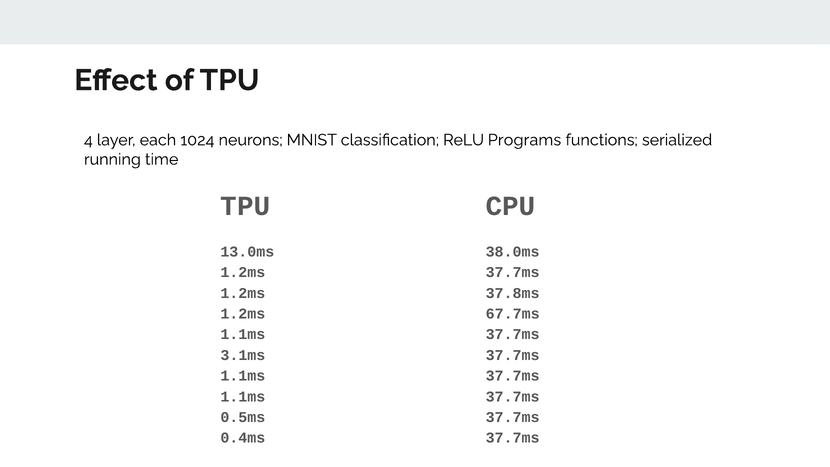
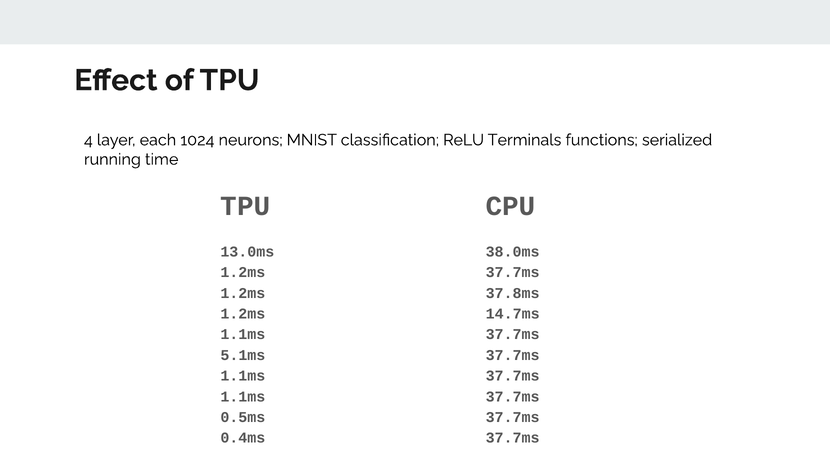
Programs: Programs -> Terminals
67.7ms: 67.7ms -> 14.7ms
3.1ms: 3.1ms -> 5.1ms
